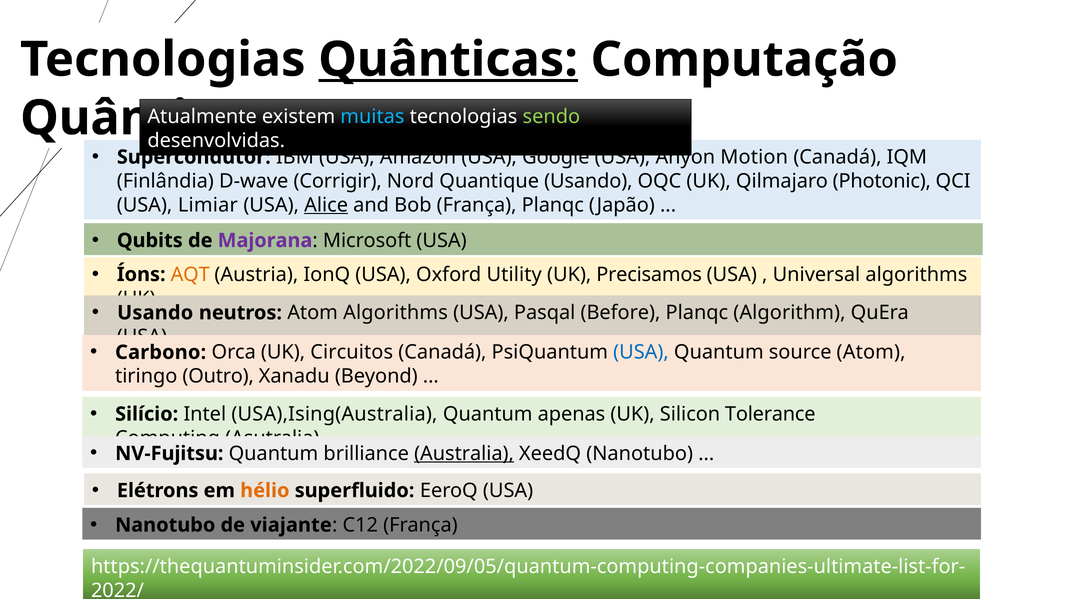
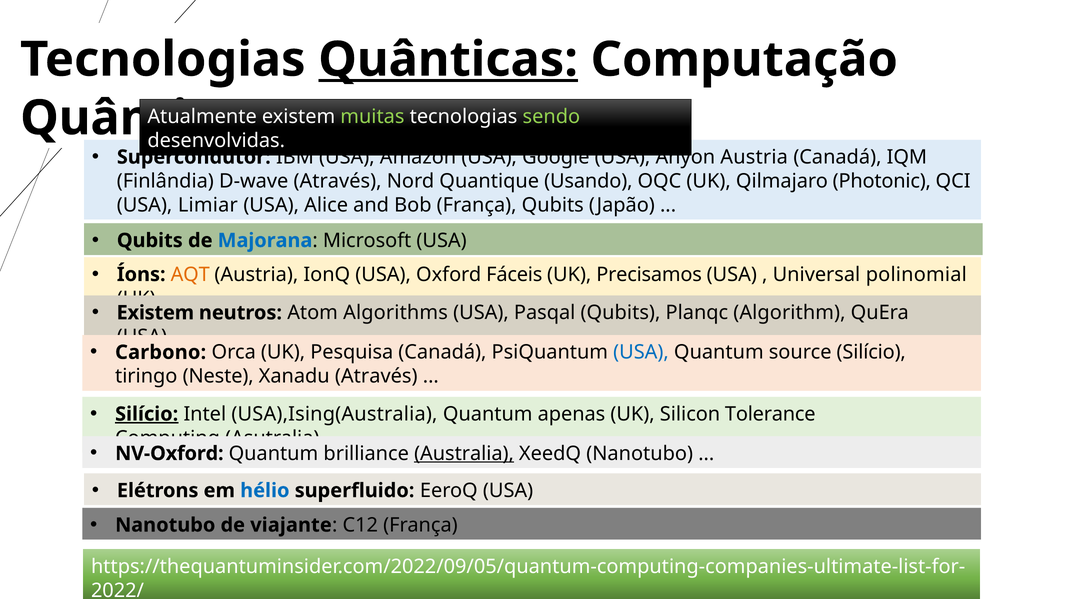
muitas colour: light blue -> light green
Motion at (754, 157): Motion -> Austria
D-wave Corrigir: Corrigir -> Através
Alice underline: present -> none
França Planqc: Planqc -> Qubits
Majorana colour: purple -> blue
Utility: Utility -> Fáceis
Universal algorithms: algorithms -> polinomial
Usando at (155, 313): Usando -> Existem
Pasqal Before: Before -> Qubits
Circuitos: Circuitos -> Pesquisa
source Atom: Atom -> Silício
Outro: Outro -> Neste
Xanadu Beyond: Beyond -> Através
Silício at (147, 414) underline: none -> present
NV-Fujitsu: NV-Fujitsu -> NV-Oxford
hélio colour: orange -> blue
